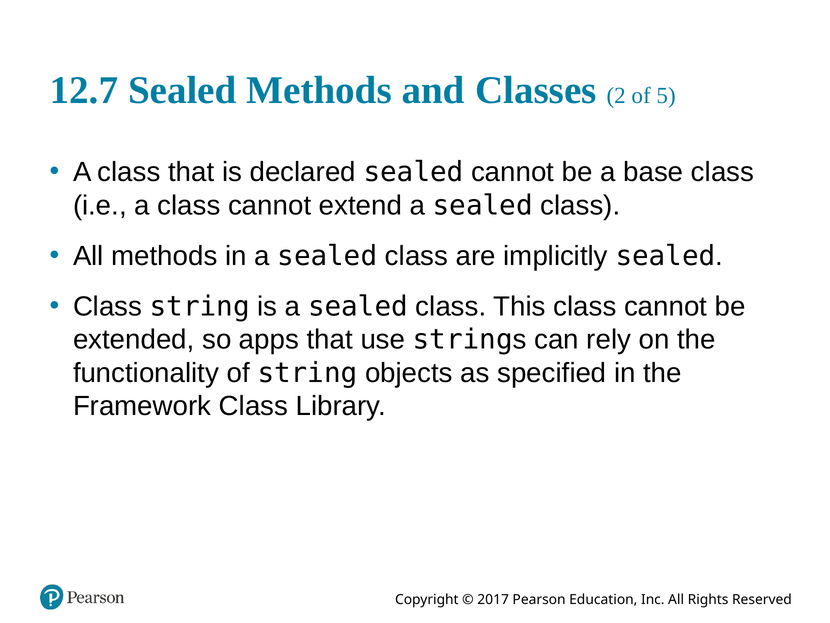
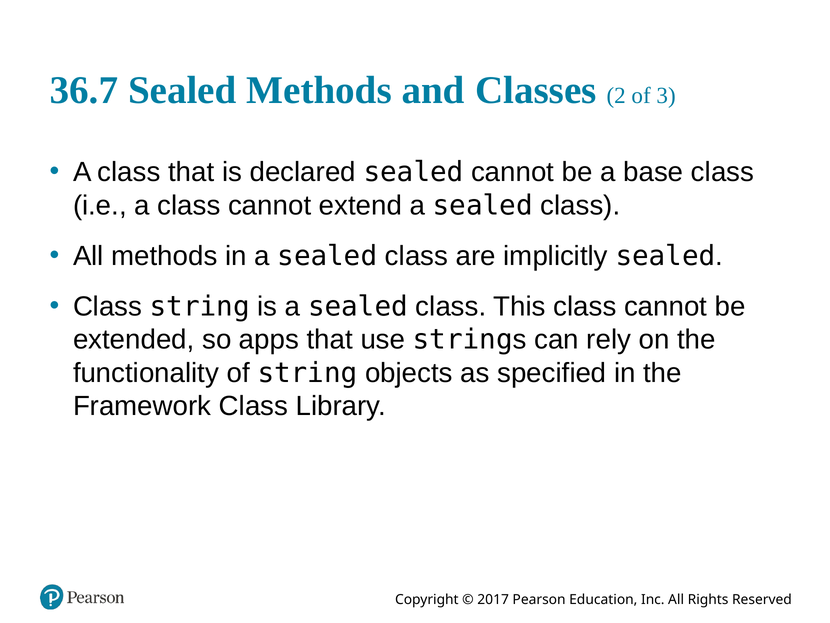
12.7: 12.7 -> 36.7
5: 5 -> 3
